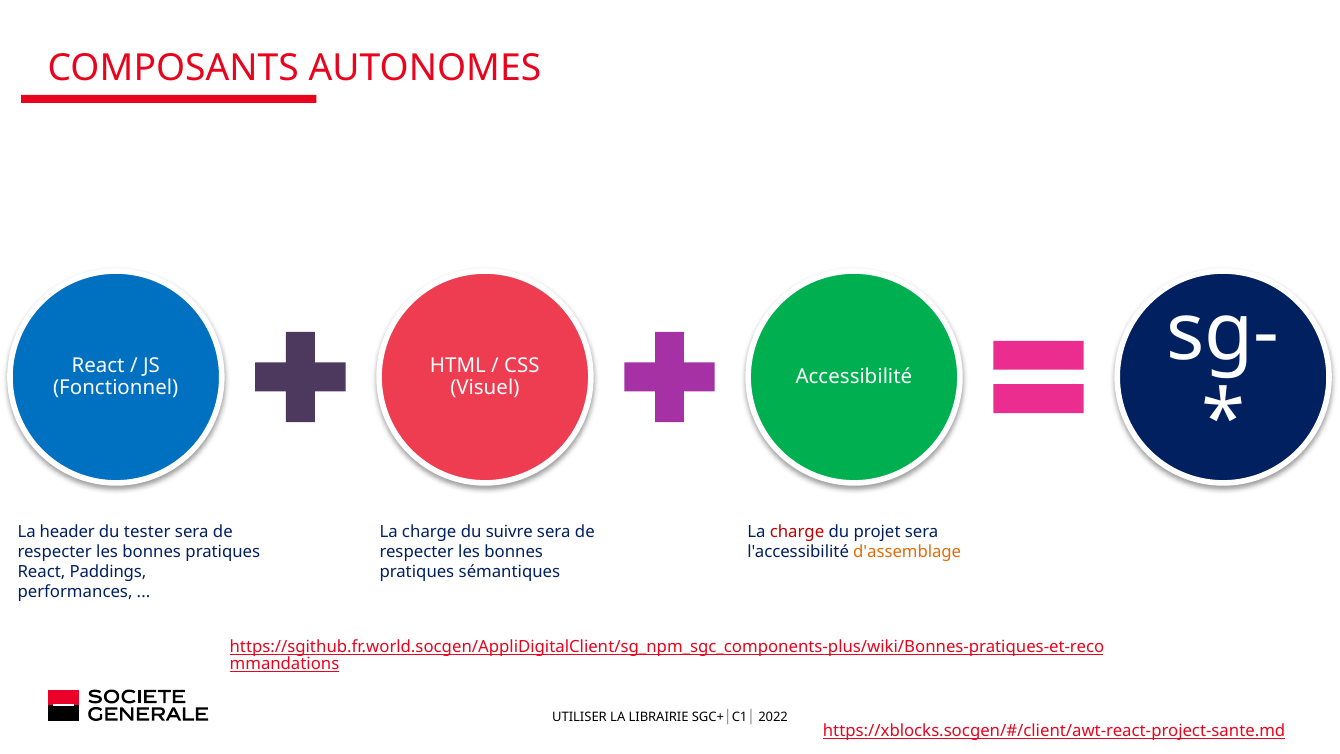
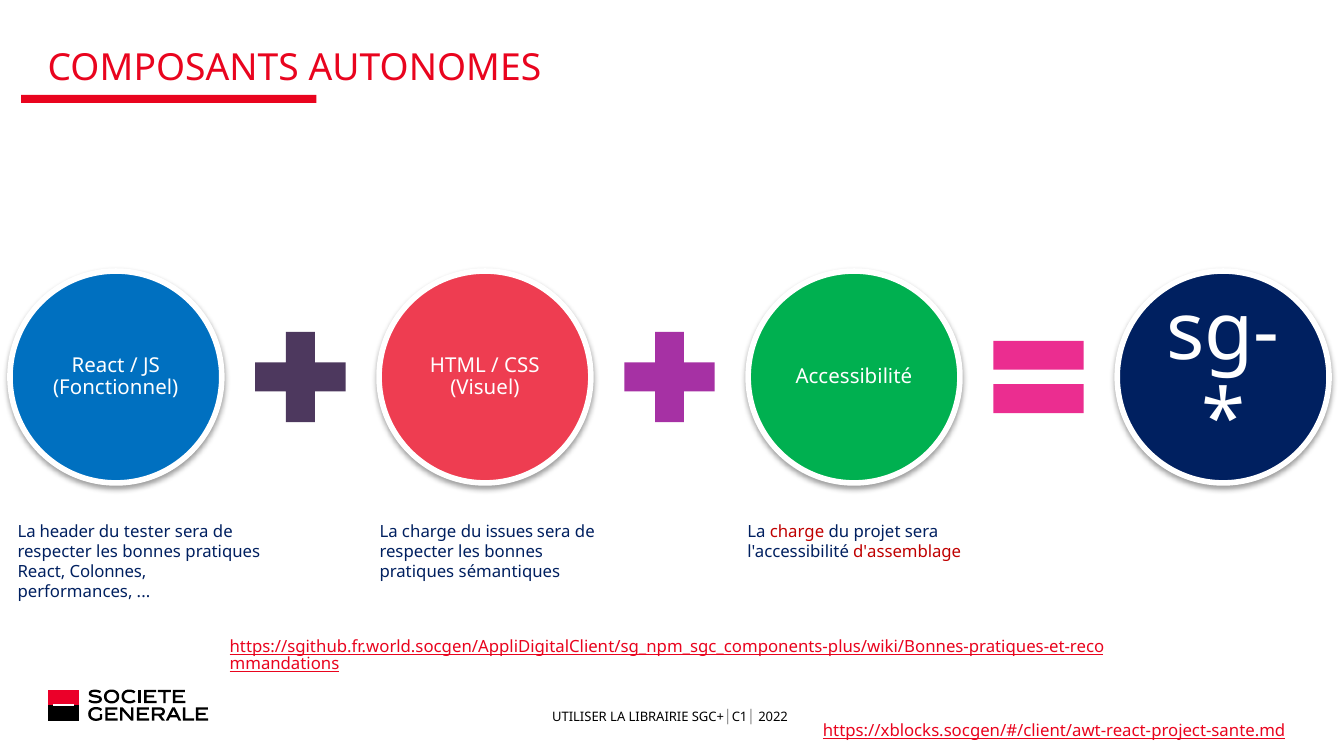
suivre: suivre -> issues
d'assemblage colour: orange -> red
Paddings: Paddings -> Colonnes
